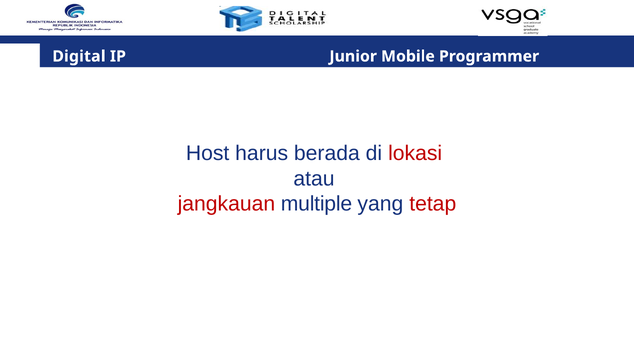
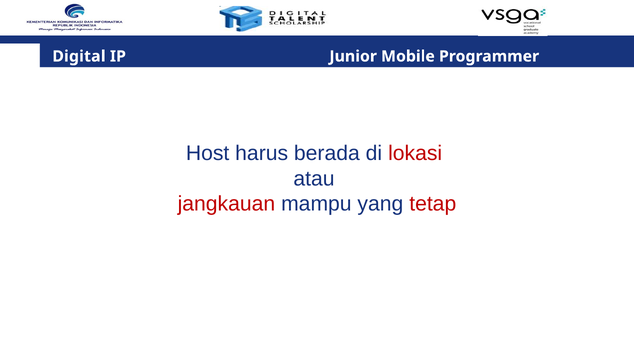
multiple: multiple -> mampu
